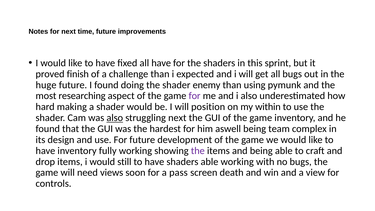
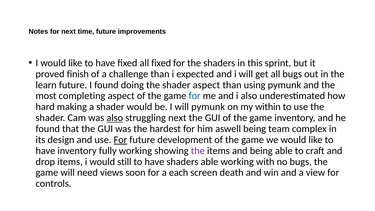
all have: have -> fixed
huge: huge -> learn
shader enemy: enemy -> aspect
researching: researching -> completing
for at (195, 96) colour: purple -> blue
will position: position -> pymunk
For at (120, 140) underline: none -> present
pass: pass -> each
